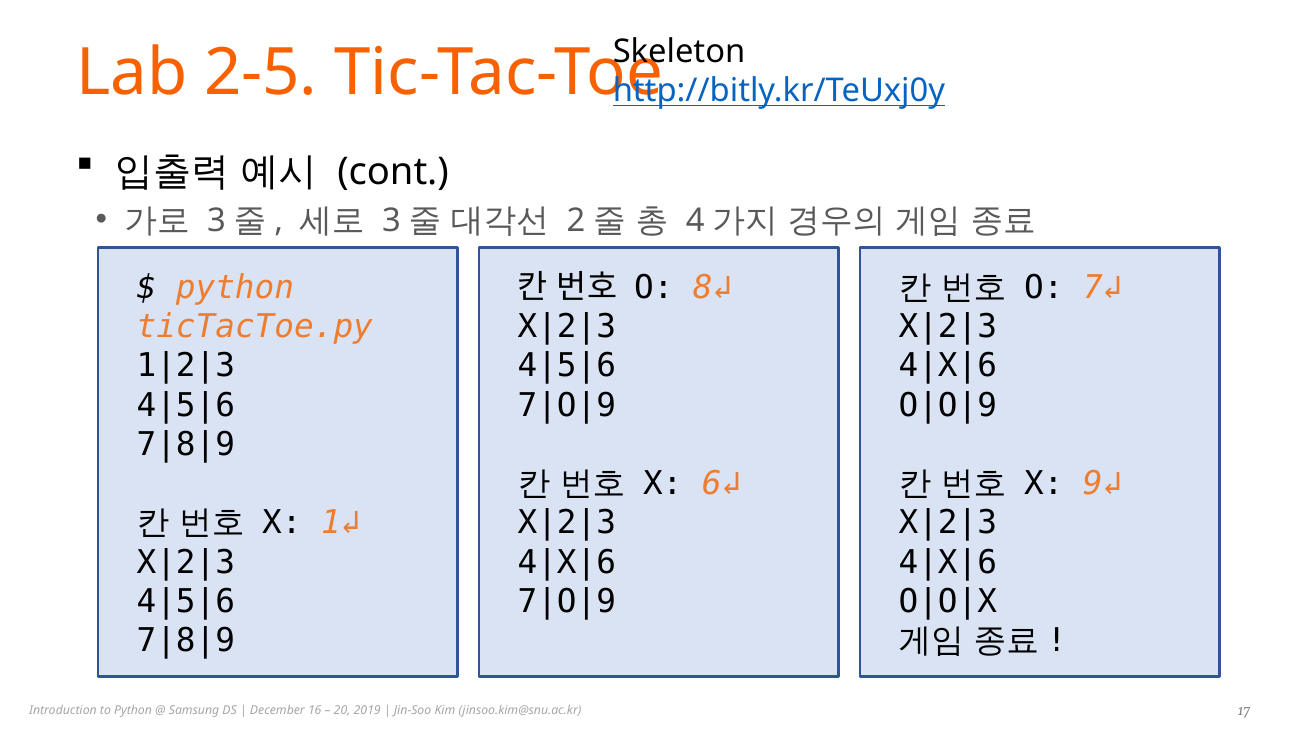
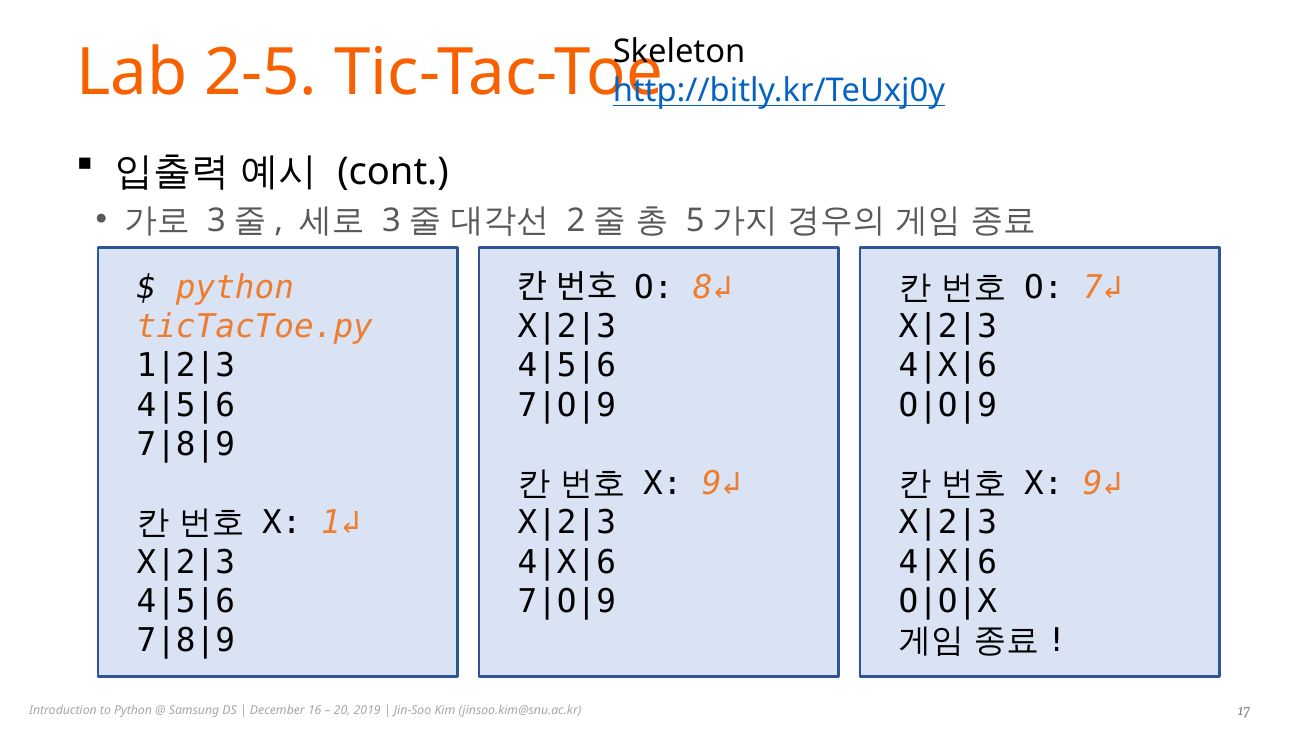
4: 4 -> 5
6↲ at (722, 484): 6↲ -> 9↲
